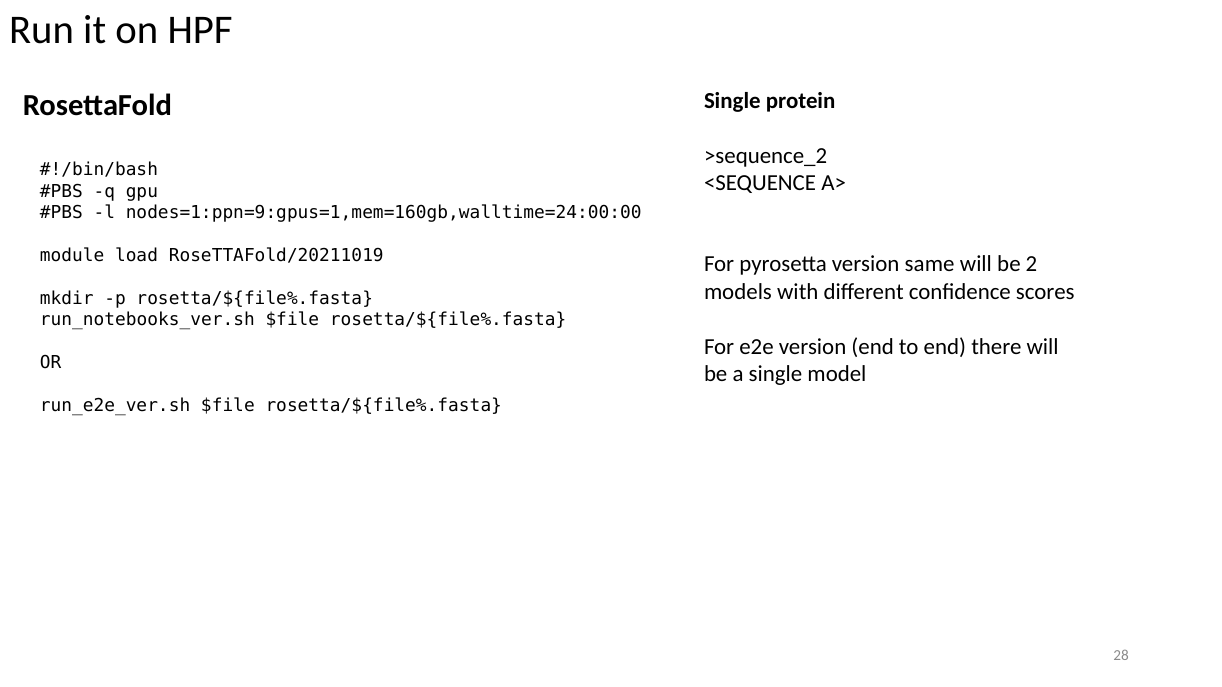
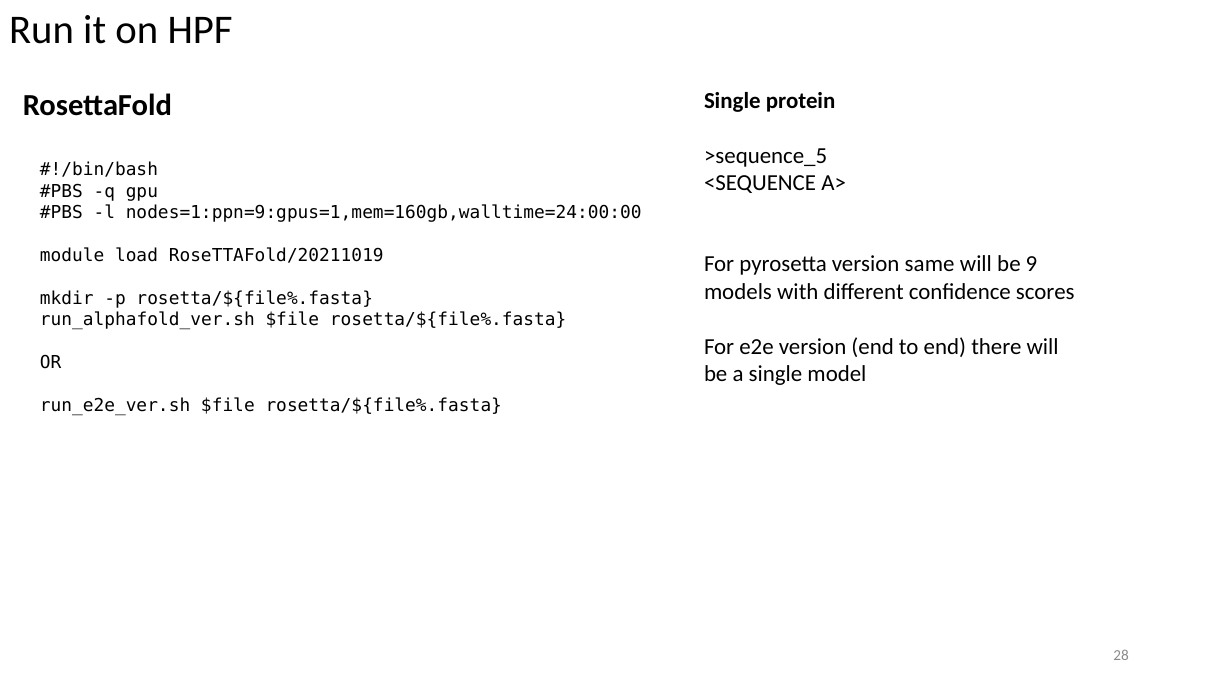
>sequence_2: >sequence_2 -> >sequence_5
2: 2 -> 9
run_notebooks_ver.sh: run_notebooks_ver.sh -> run_alphafold_ver.sh
